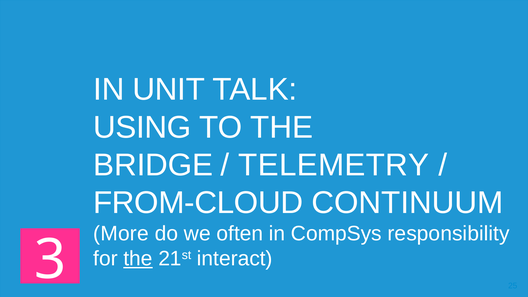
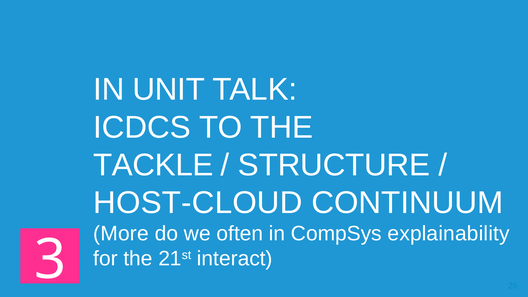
USING: USING -> ICDCS
BRIDGE: BRIDGE -> TACKLE
TELEMETRY: TELEMETRY -> STRUCTURE
FROM-CLOUD: FROM-CLOUD -> HOST-CLOUD
responsibility: responsibility -> explainability
the at (138, 259) underline: present -> none
